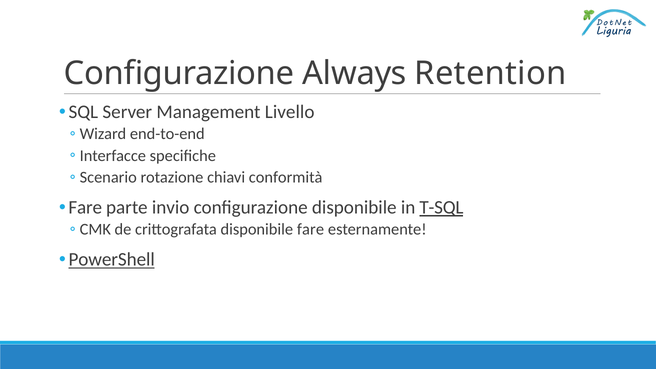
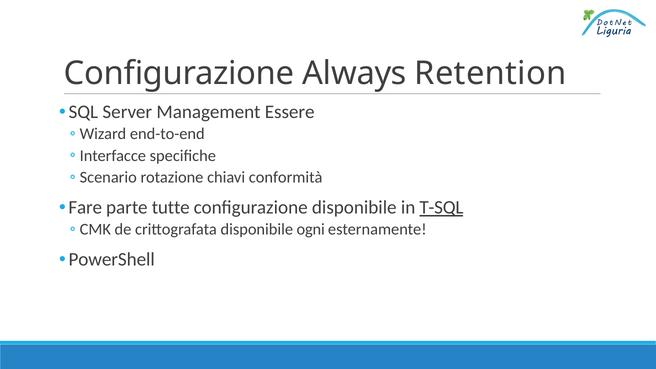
Livello: Livello -> Essere
invio: invio -> tutte
disponibile fare: fare -> ogni
PowerShell underline: present -> none
